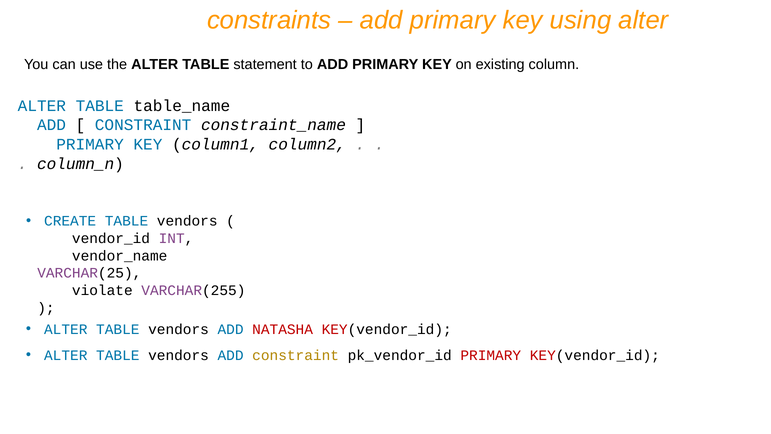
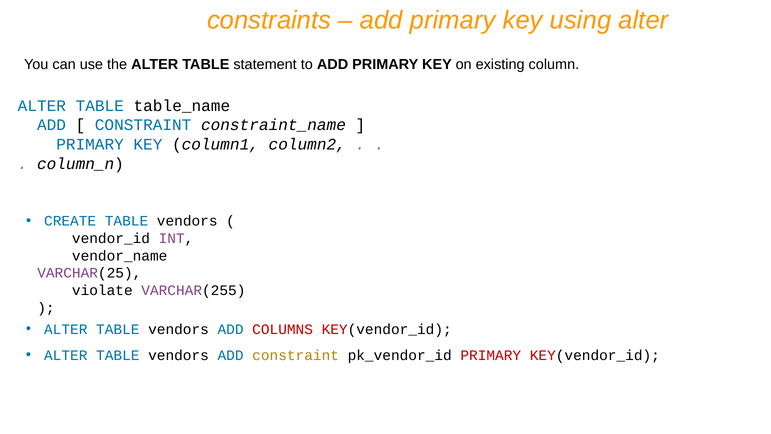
NATASHA: NATASHA -> COLUMNS
